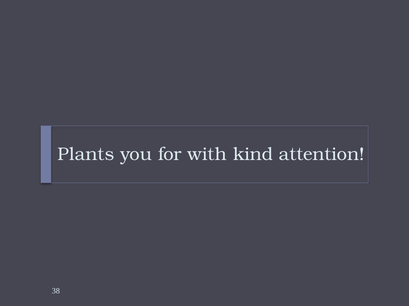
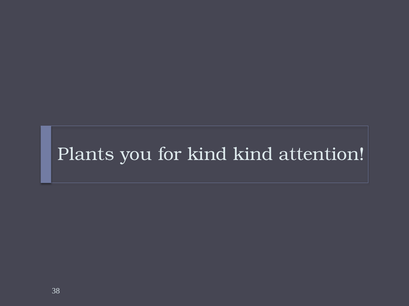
for with: with -> kind
